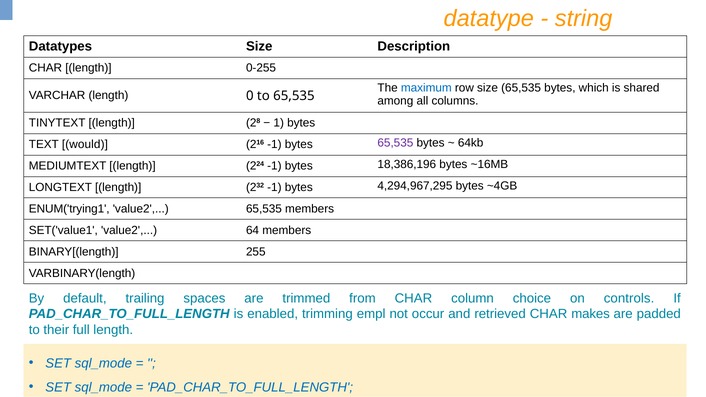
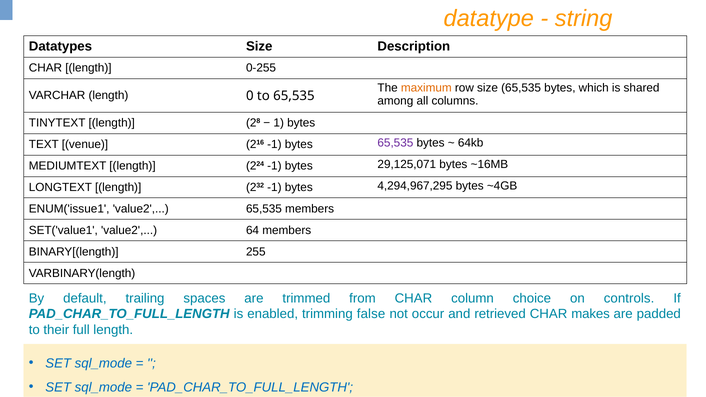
maximum colour: blue -> orange
would: would -> venue
18,386,196: 18,386,196 -> 29,125,071
ENUM('trying1: ENUM('trying1 -> ENUM('issue1
empl: empl -> false
